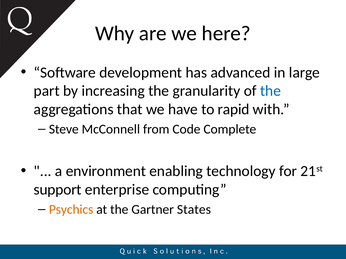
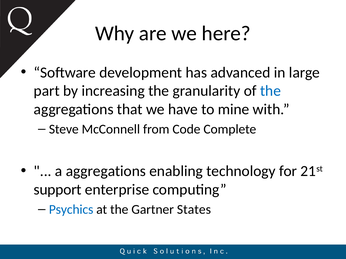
rapid: rapid -> mine
a environment: environment -> aggregations
Psychics colour: orange -> blue
